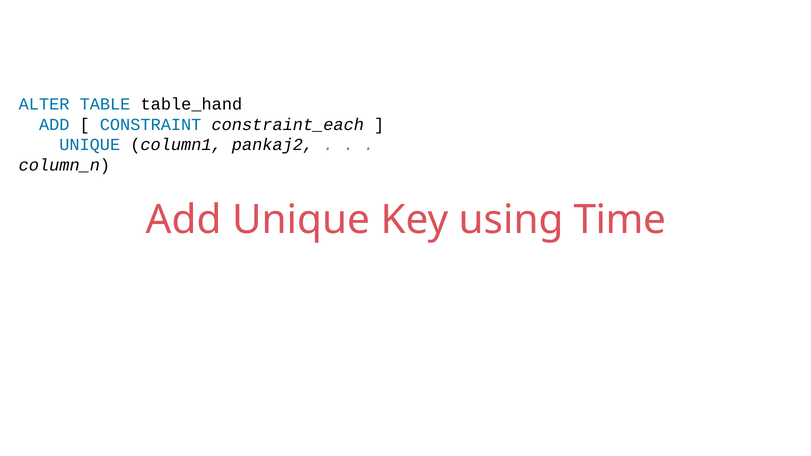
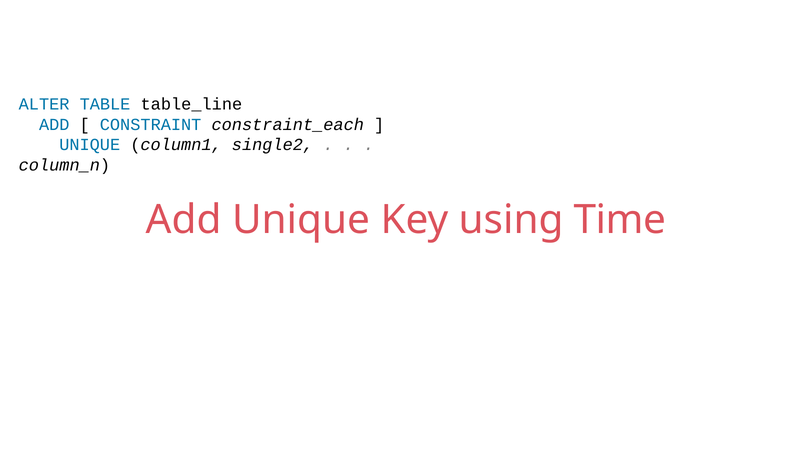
table_hand: table_hand -> table_line
pankaj2: pankaj2 -> single2
